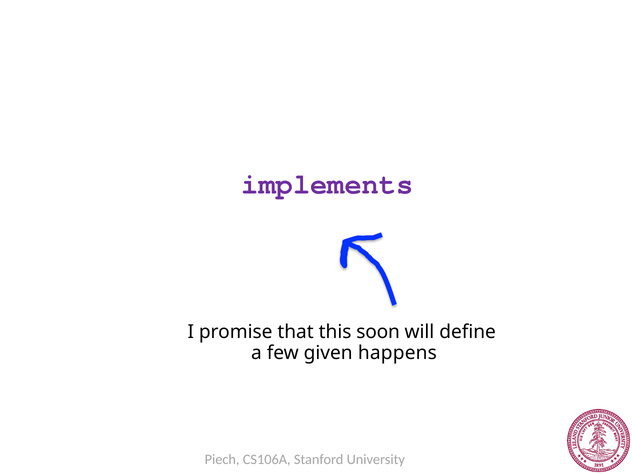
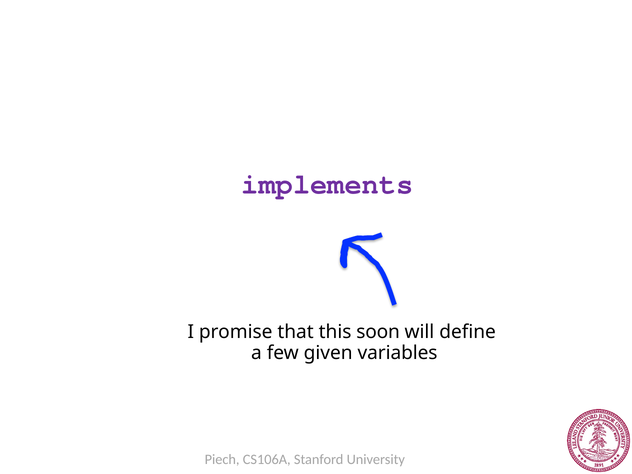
happens: happens -> variables
